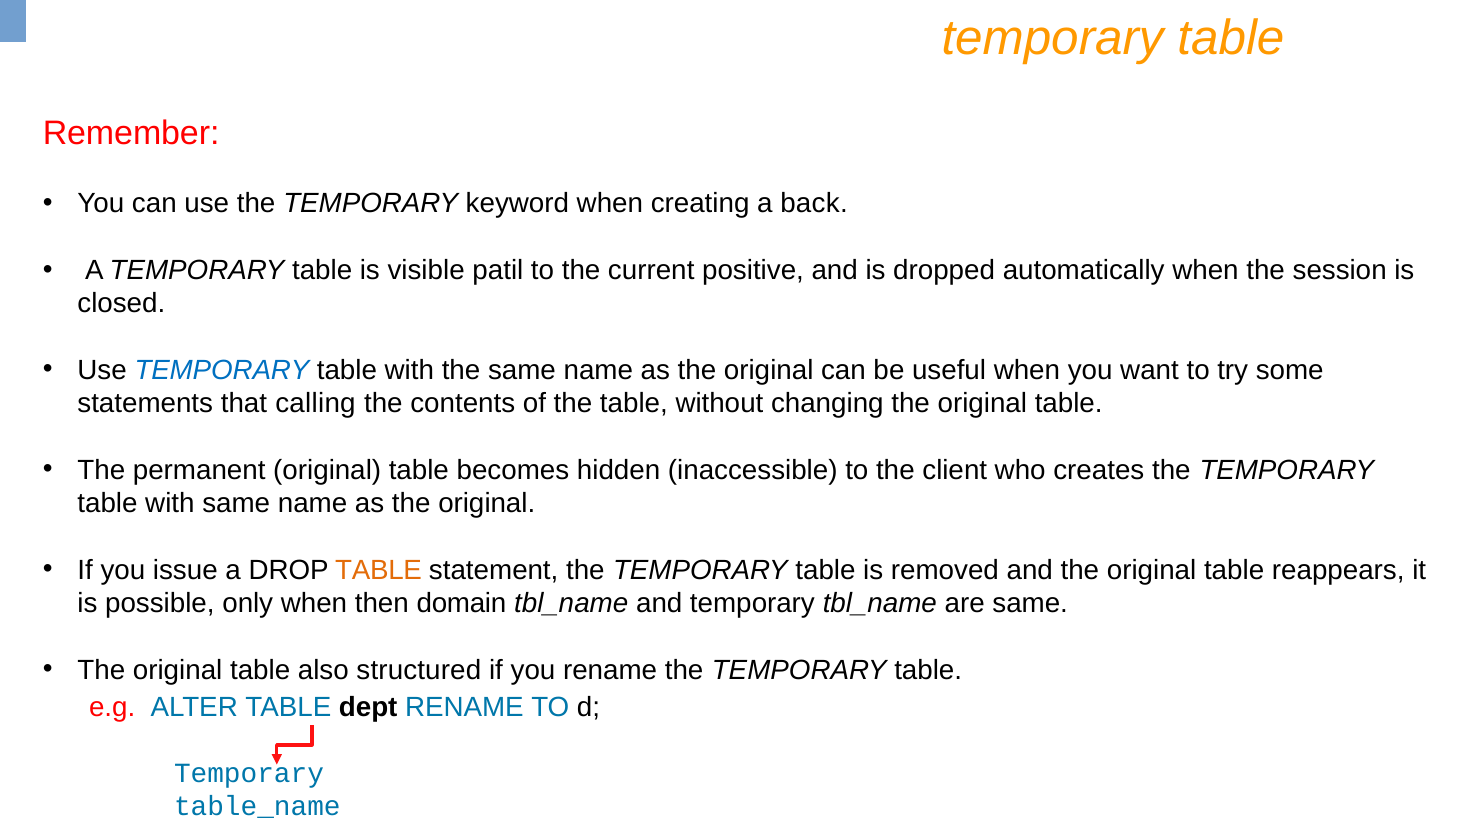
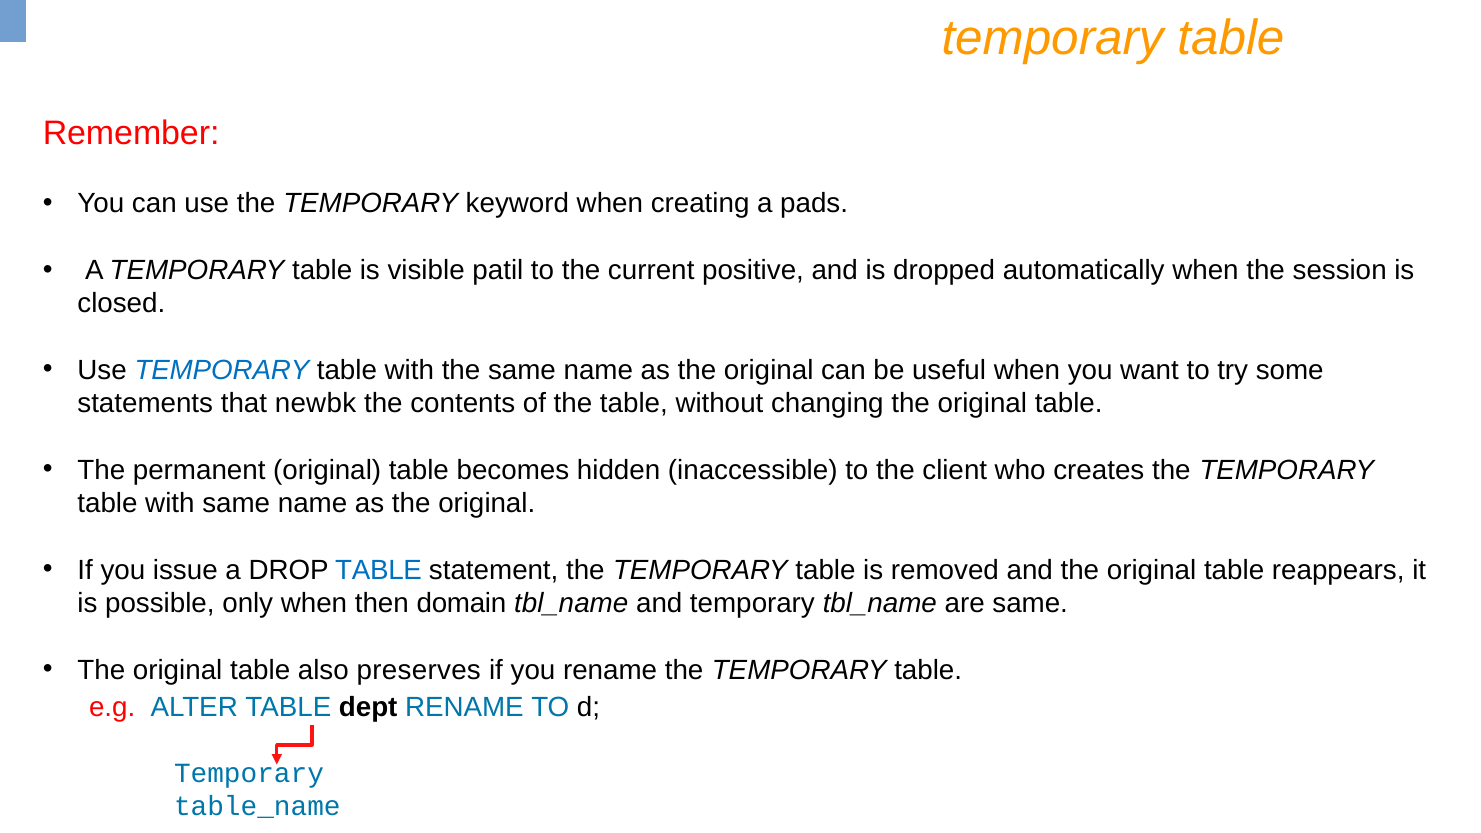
back: back -> pads
calling: calling -> newbk
TABLE at (379, 570) colour: orange -> blue
structured: structured -> preserves
